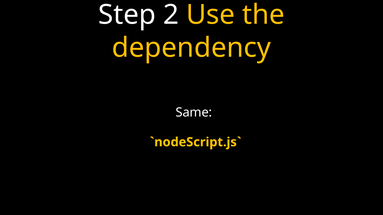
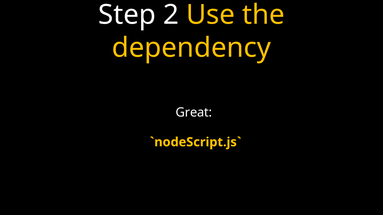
Same: Same -> Great
